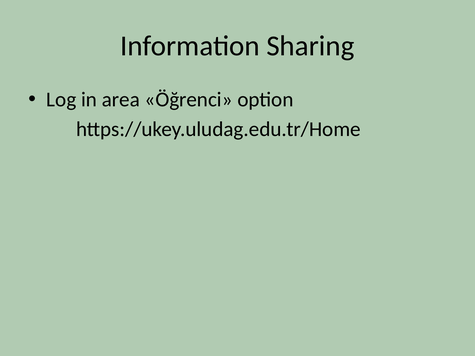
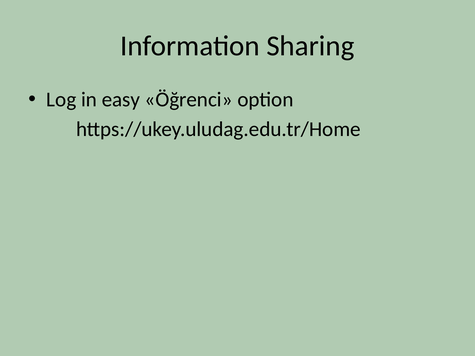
area: area -> easy
